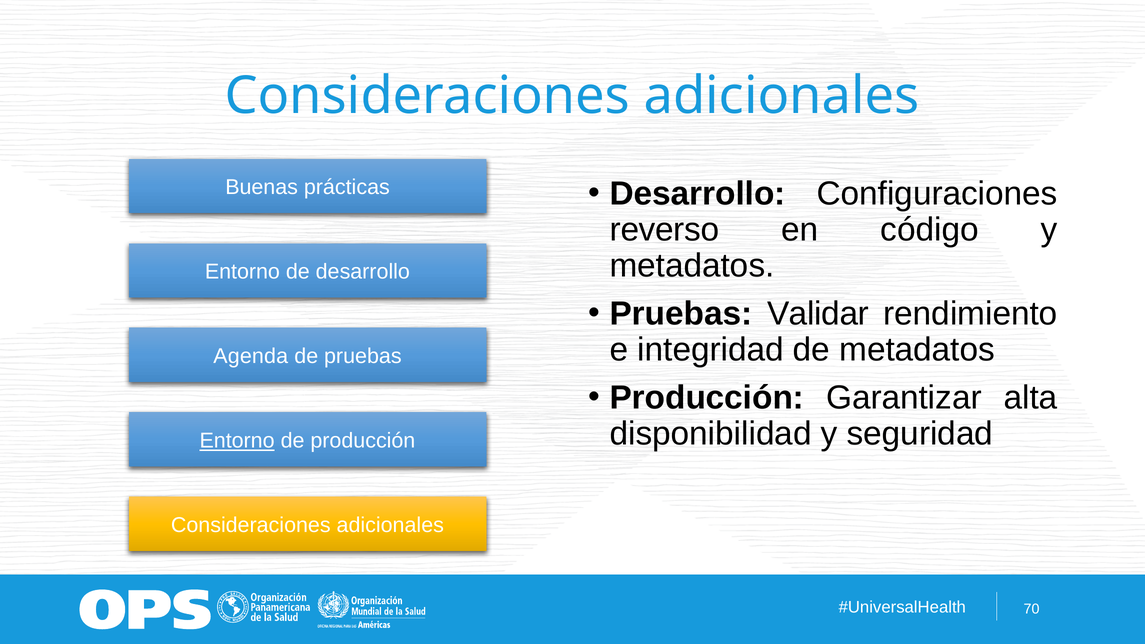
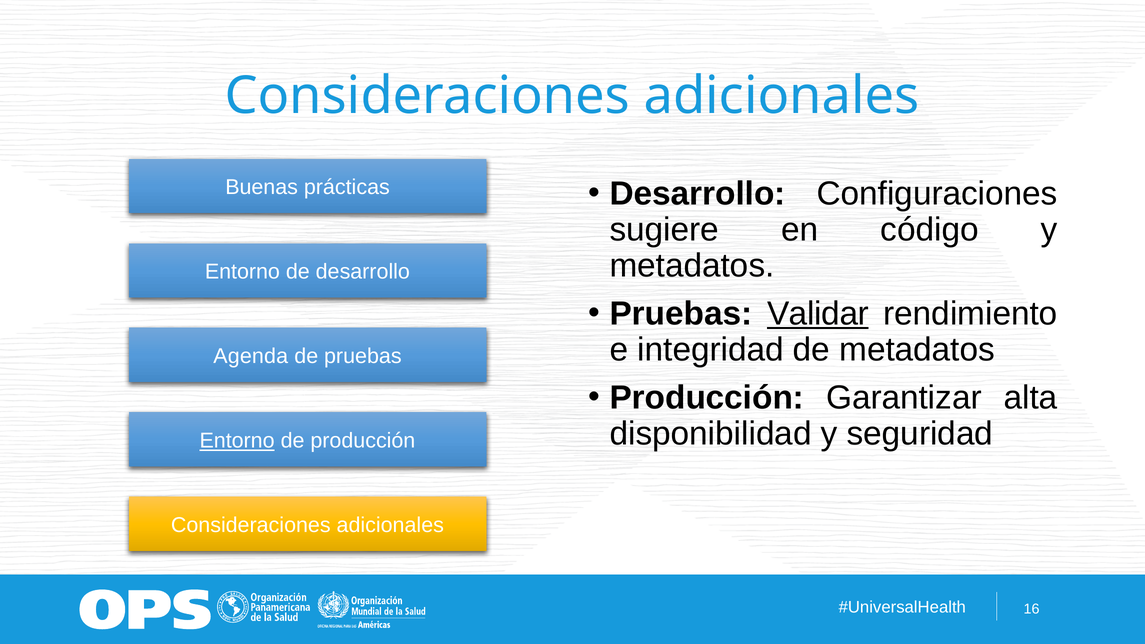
reverso: reverso -> sugiere
Validar underline: none -> present
70: 70 -> 16
